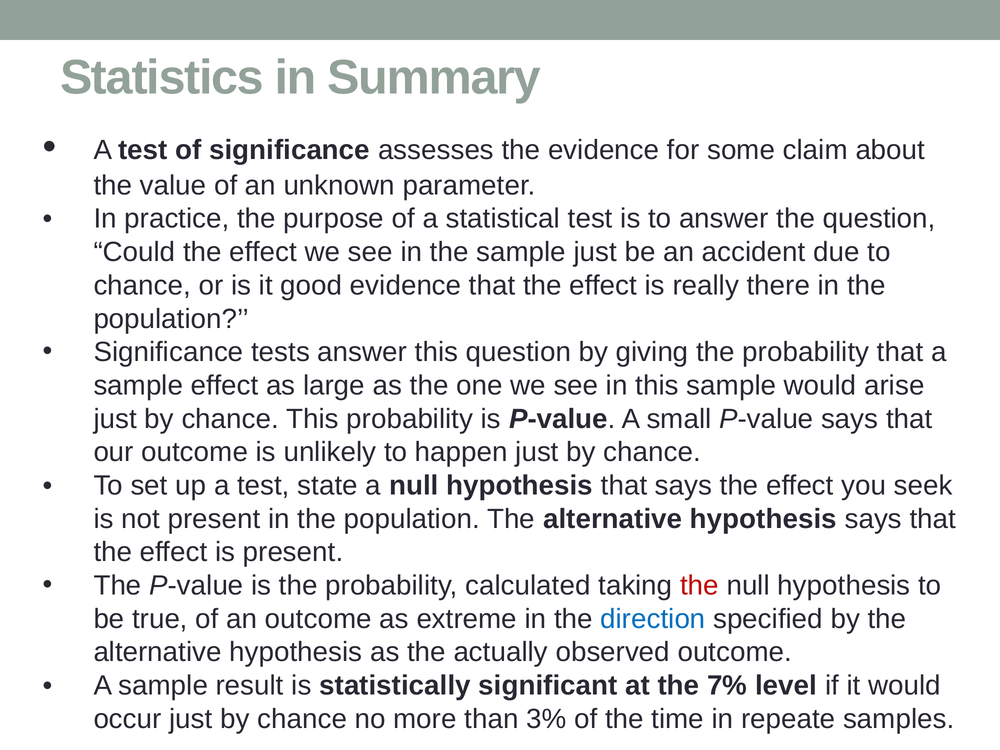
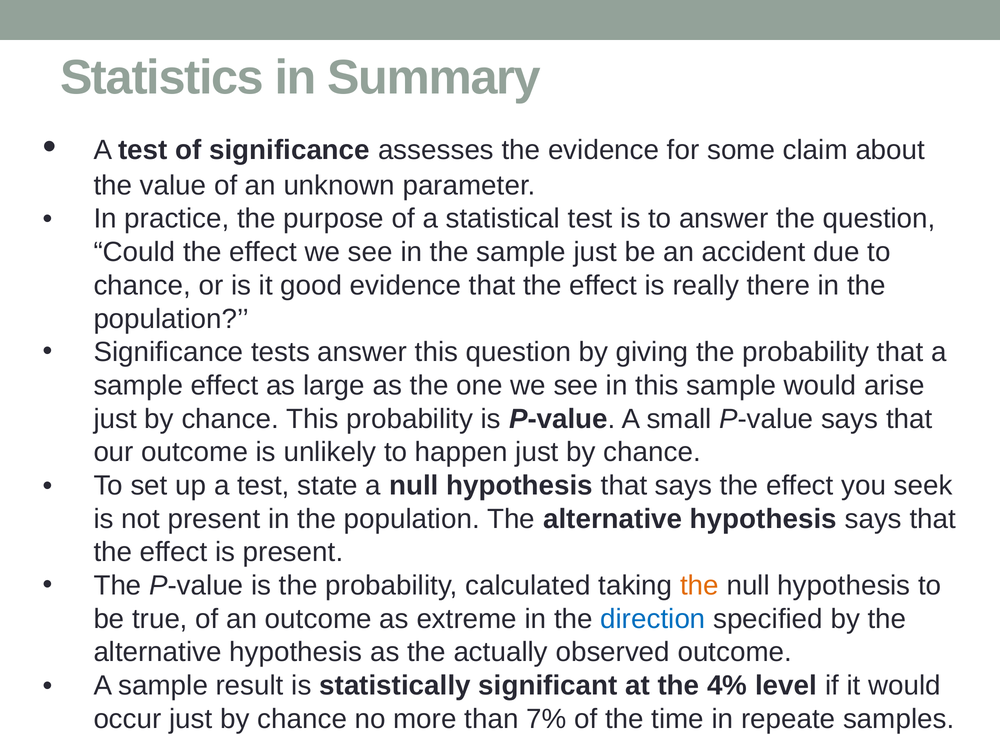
the at (699, 586) colour: red -> orange
7%: 7% -> 4%
3%: 3% -> 7%
